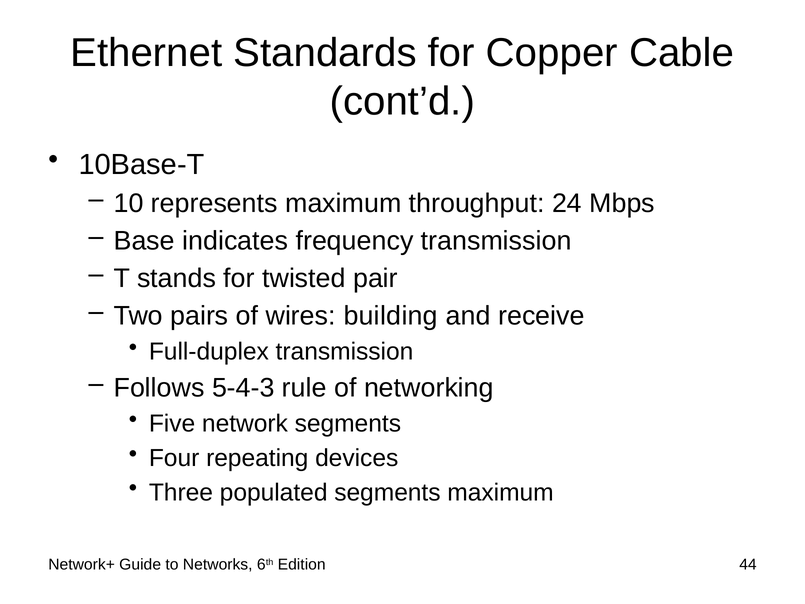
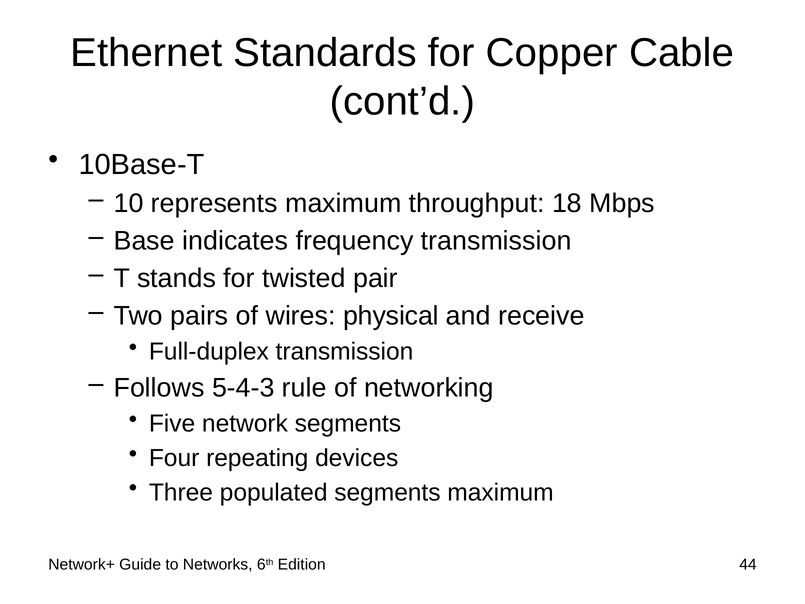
24: 24 -> 18
building: building -> physical
